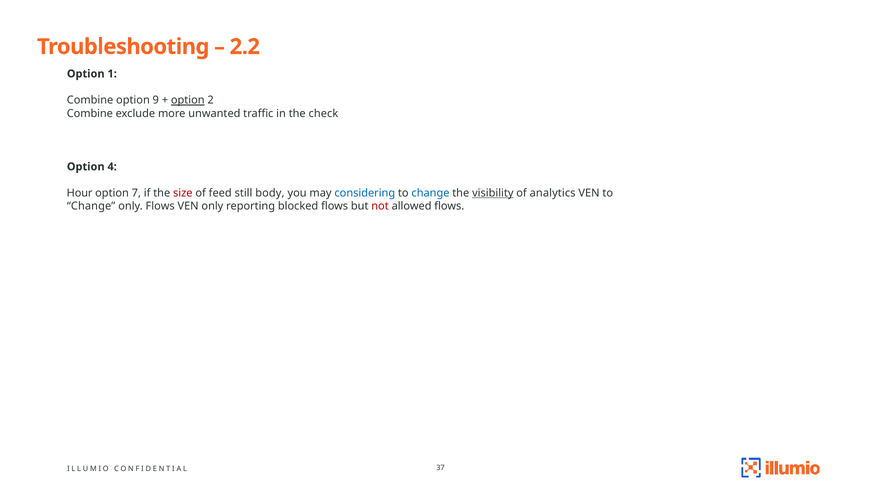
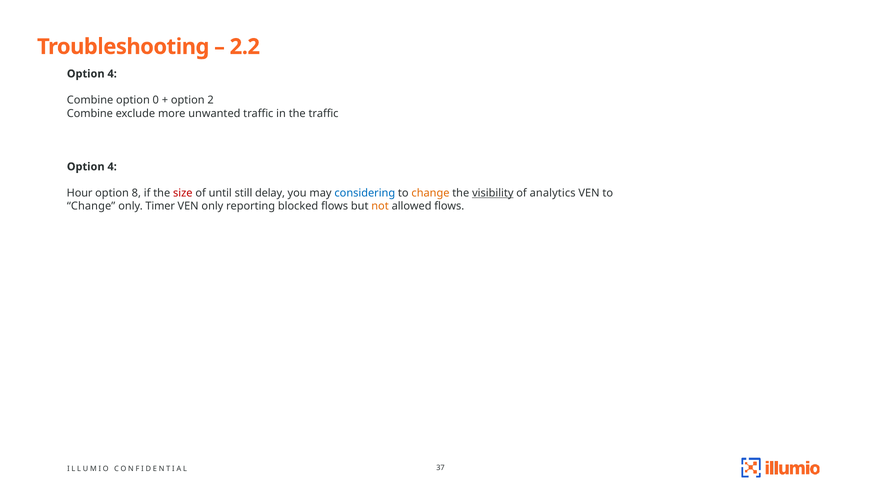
1 at (112, 74): 1 -> 4
9: 9 -> 0
option at (188, 100) underline: present -> none
the check: check -> traffic
7: 7 -> 8
feed: feed -> until
body: body -> delay
change at (430, 193) colour: blue -> orange
only Flows: Flows -> Timer
not colour: red -> orange
